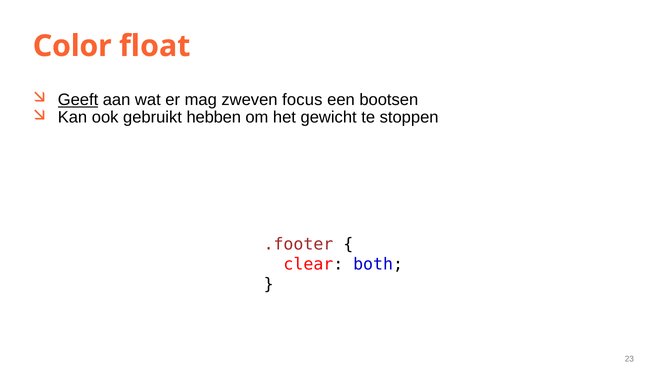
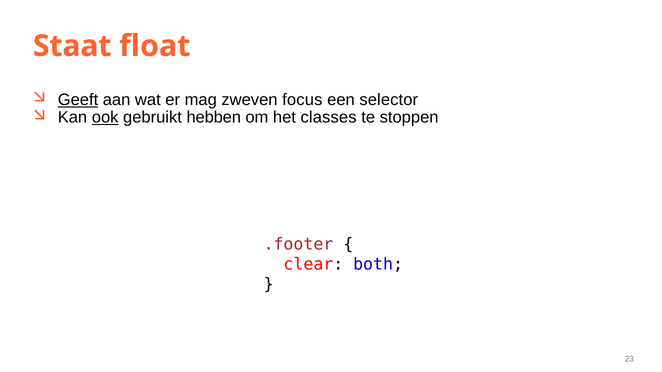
Color: Color -> Staat
bootsen: bootsen -> selector
ook underline: none -> present
gewicht: gewicht -> classes
